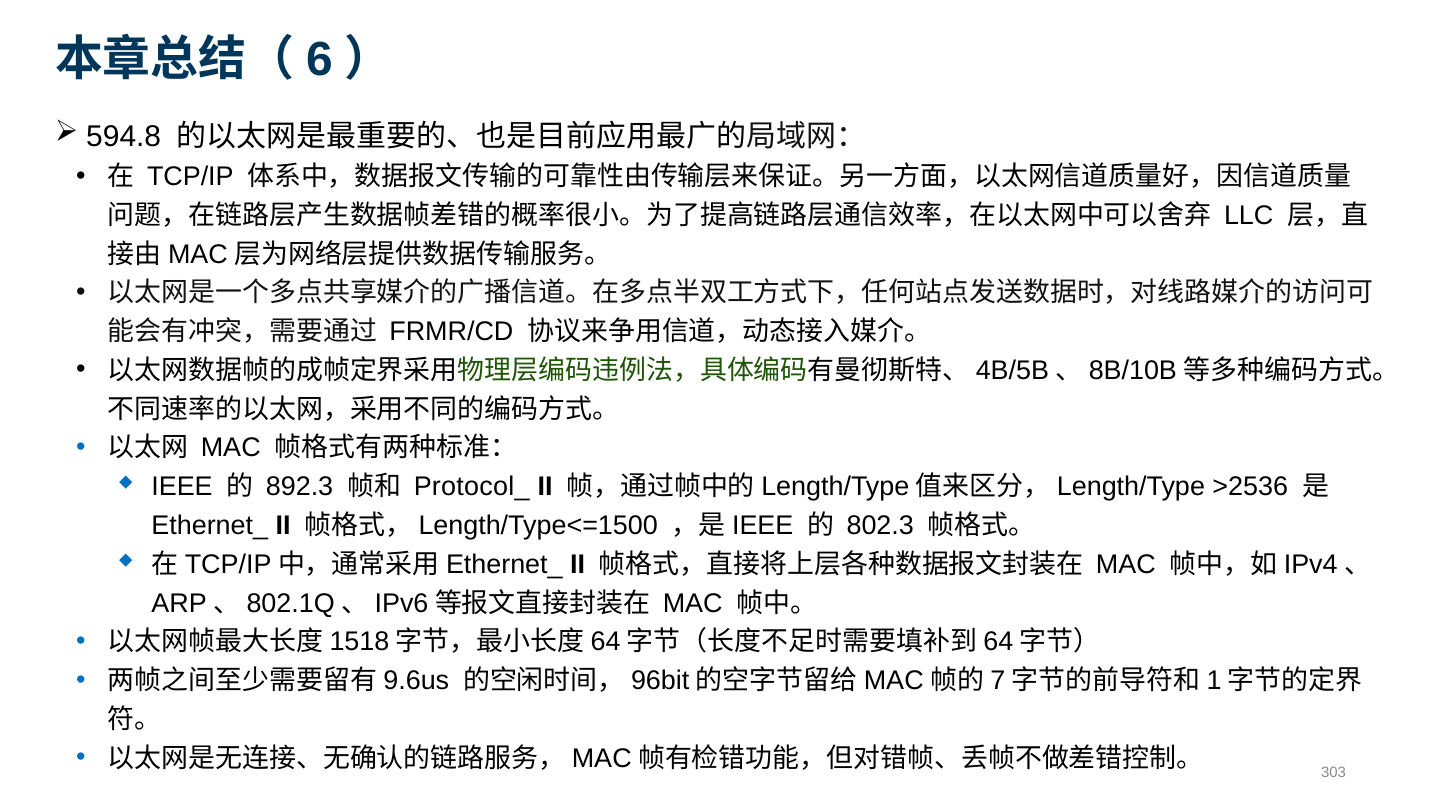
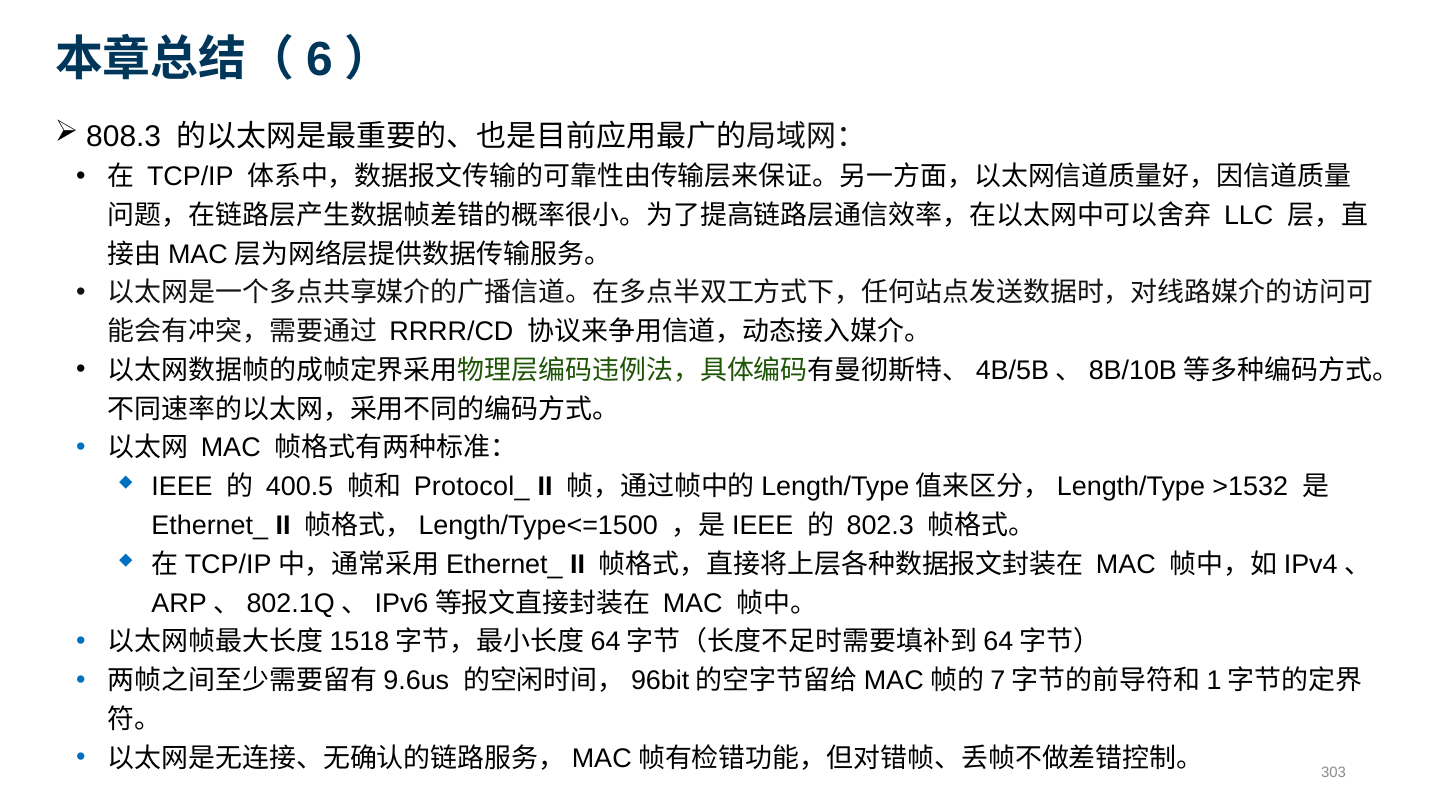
594.8: 594.8 -> 808.3
FRMR/CD: FRMR/CD -> RRRR/CD
892.3: 892.3 -> 400.5
>2536: >2536 -> >1532
